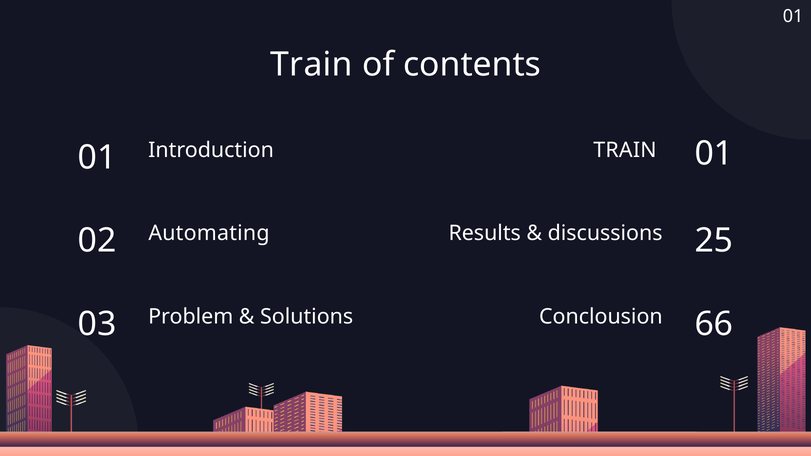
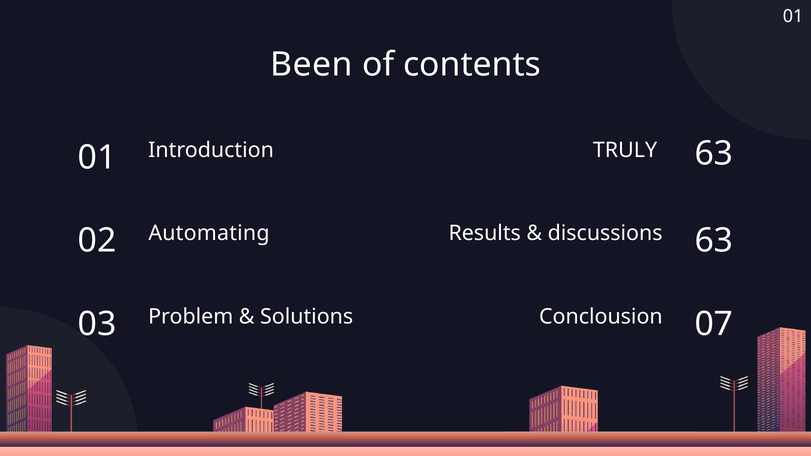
Train at (311, 64): Train -> Been
TRAIN at (625, 150): TRAIN -> TRULY
01 01: 01 -> 63
02 25: 25 -> 63
66: 66 -> 07
